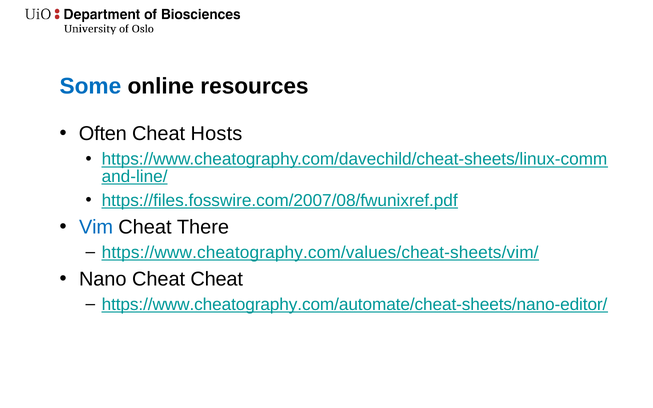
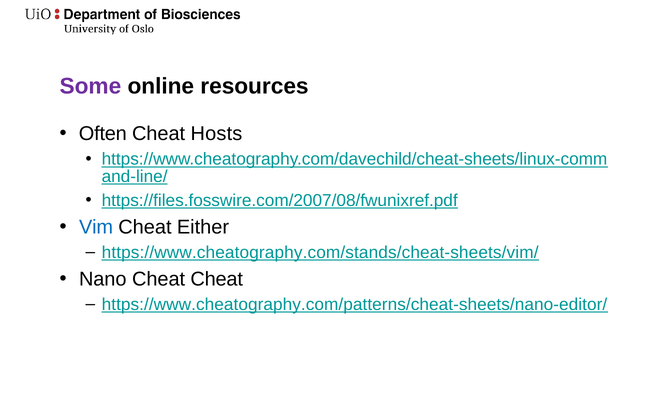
Some colour: blue -> purple
There: There -> Either
https://www.cheatography.com/values/cheat-sheets/vim/: https://www.cheatography.com/values/cheat-sheets/vim/ -> https://www.cheatography.com/stands/cheat-sheets/vim/
https://www.cheatography.com/automate/cheat-sheets/nano-editor/: https://www.cheatography.com/automate/cheat-sheets/nano-editor/ -> https://www.cheatography.com/patterns/cheat-sheets/nano-editor/
